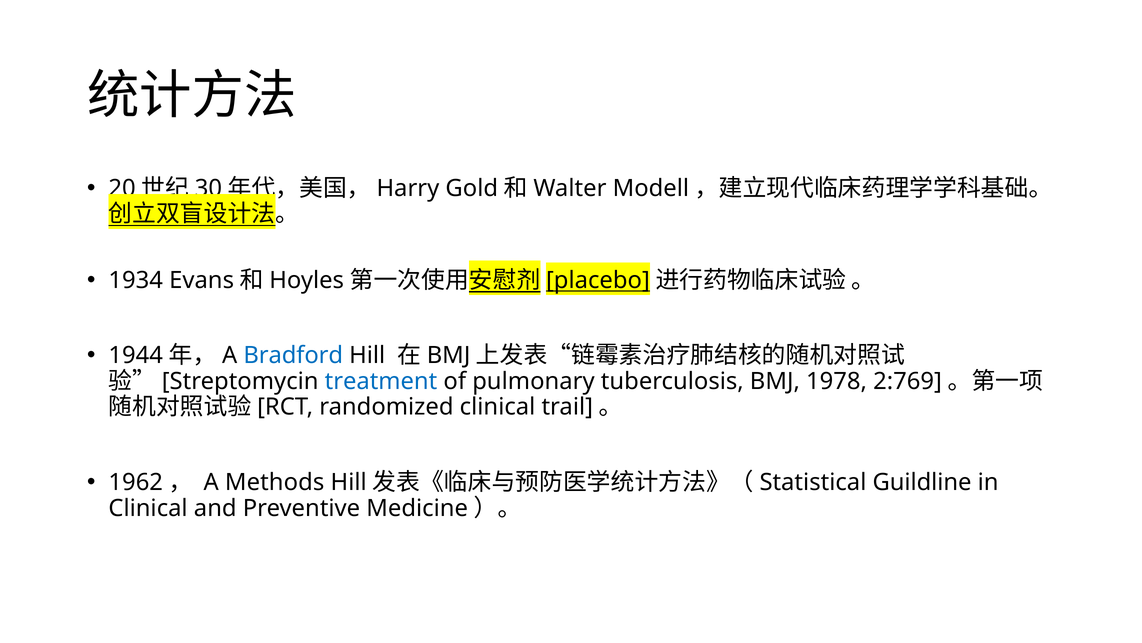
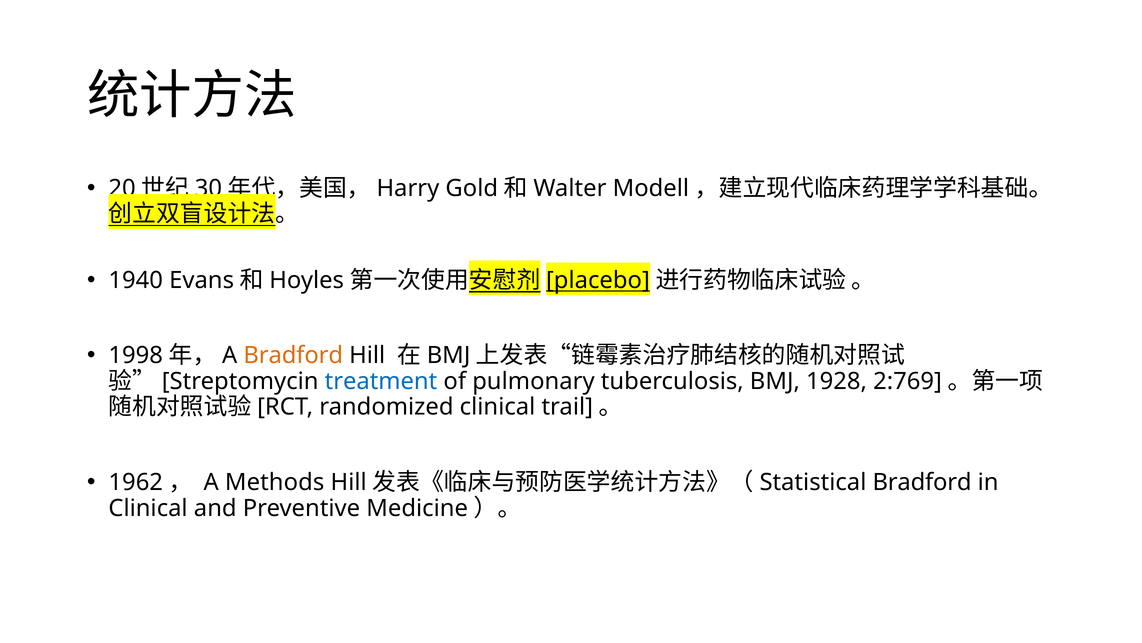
1934: 1934 -> 1940
1944: 1944 -> 1998
Bradford at (293, 355) colour: blue -> orange
1978: 1978 -> 1928
Guildline at (922, 482): Guildline -> Bradford
